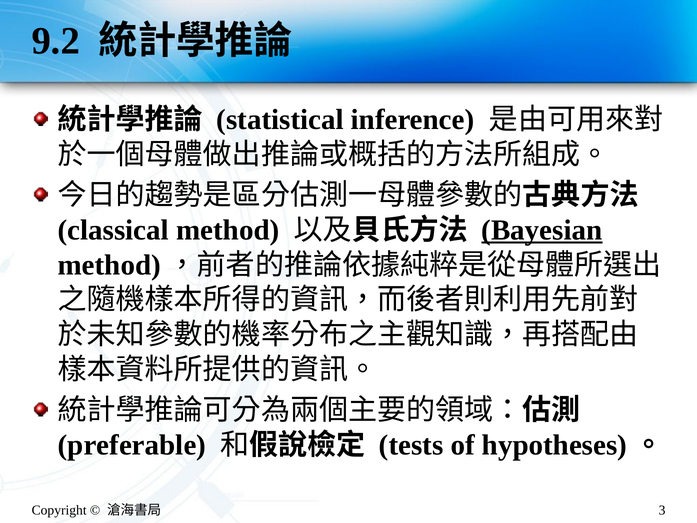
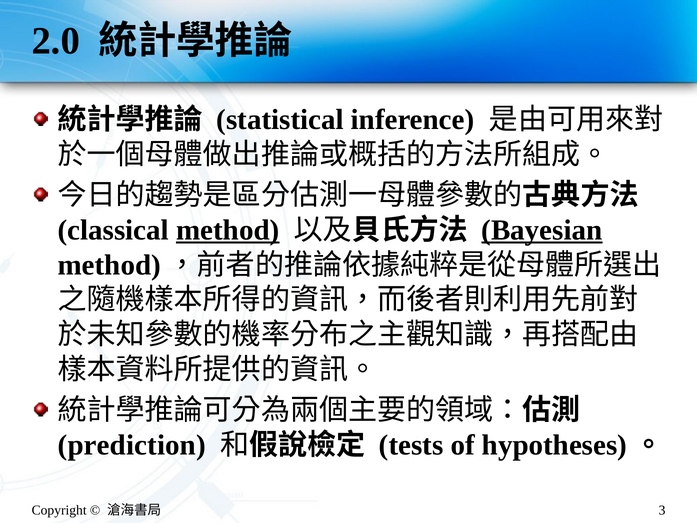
9.2: 9.2 -> 2.0
method at (228, 230) underline: none -> present
preferable: preferable -> prediction
